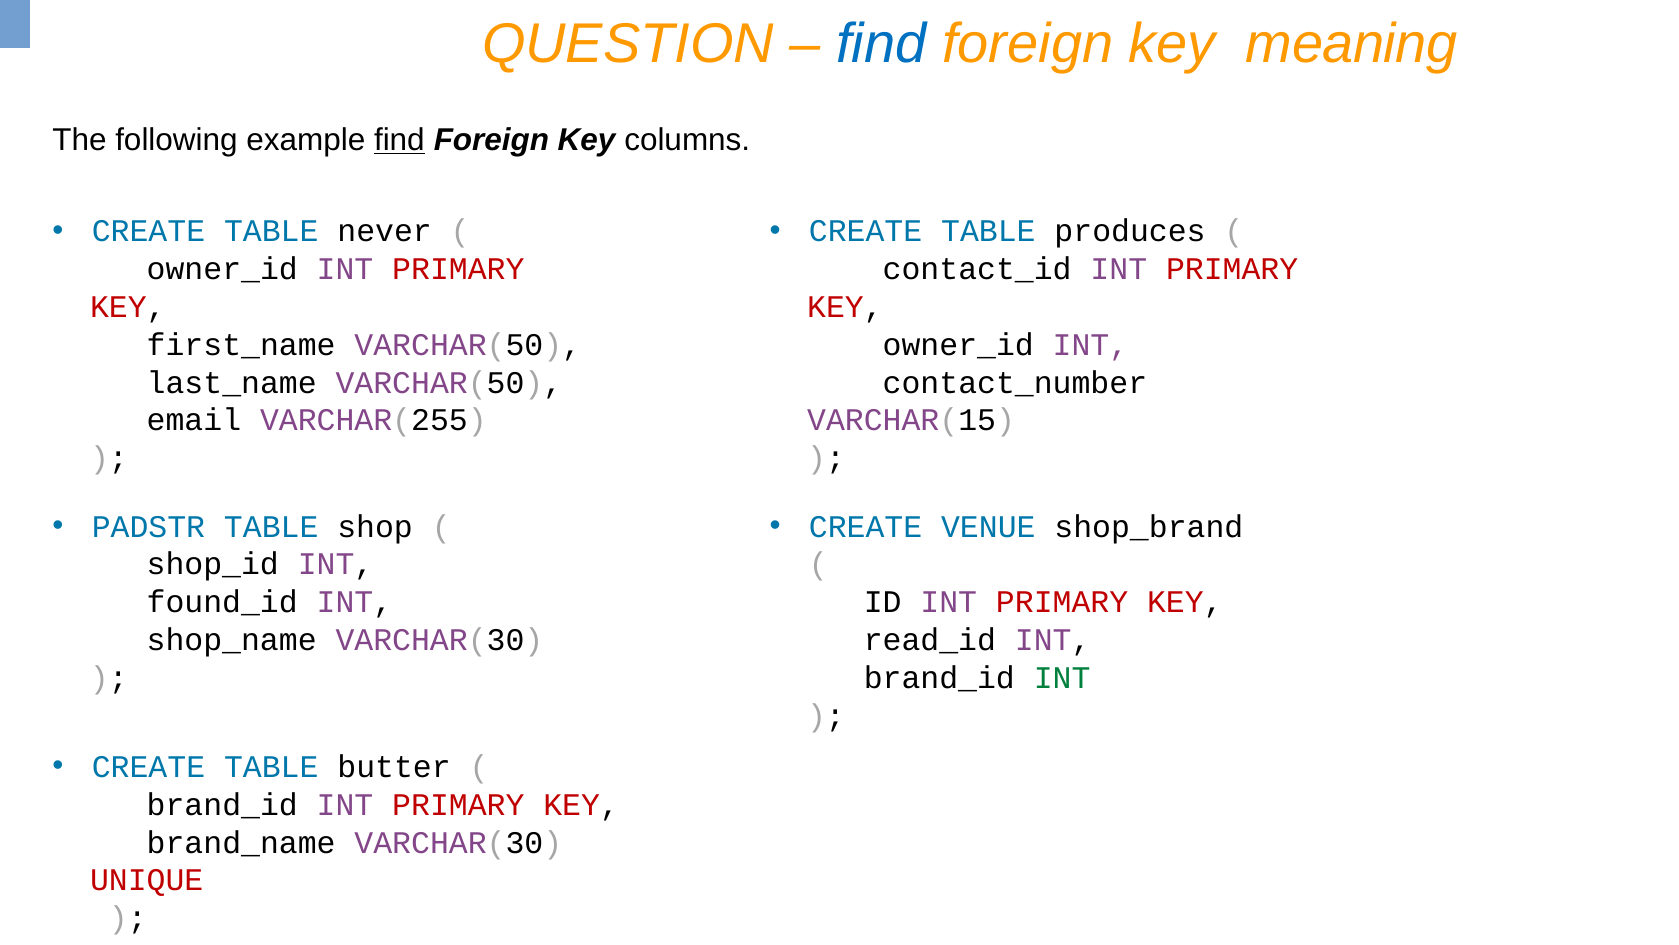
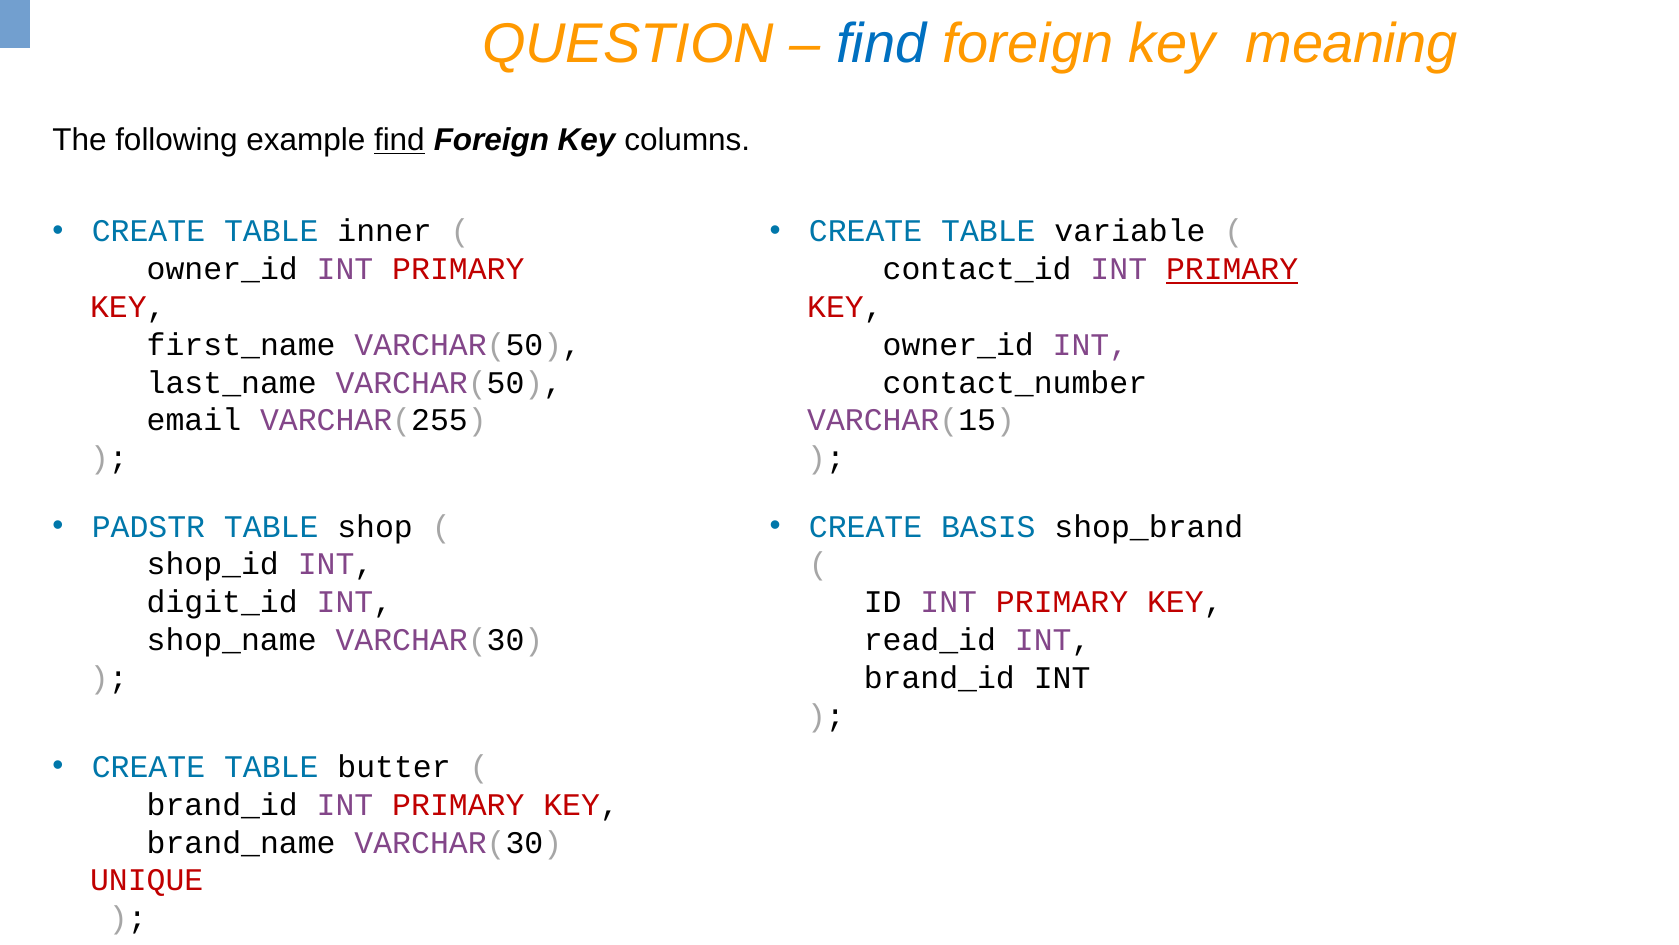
never: never -> inner
produces: produces -> variable
PRIMARY at (1232, 269) underline: none -> present
VENUE: VENUE -> BASIS
found_id: found_id -> digit_id
INT at (1062, 678) colour: green -> black
